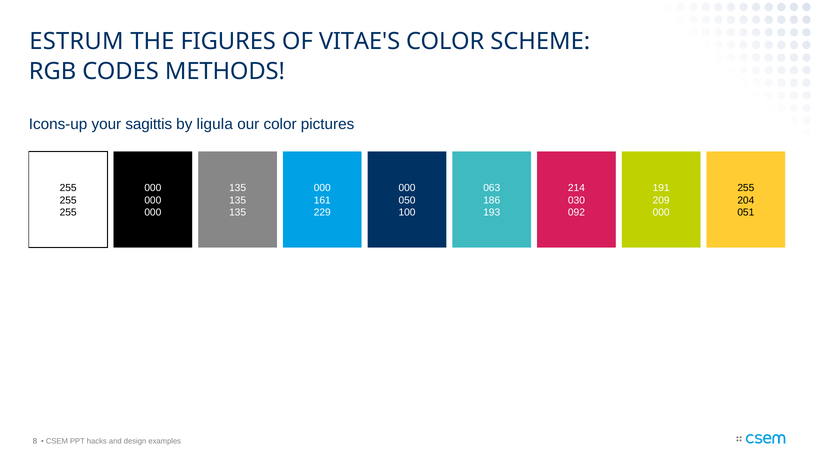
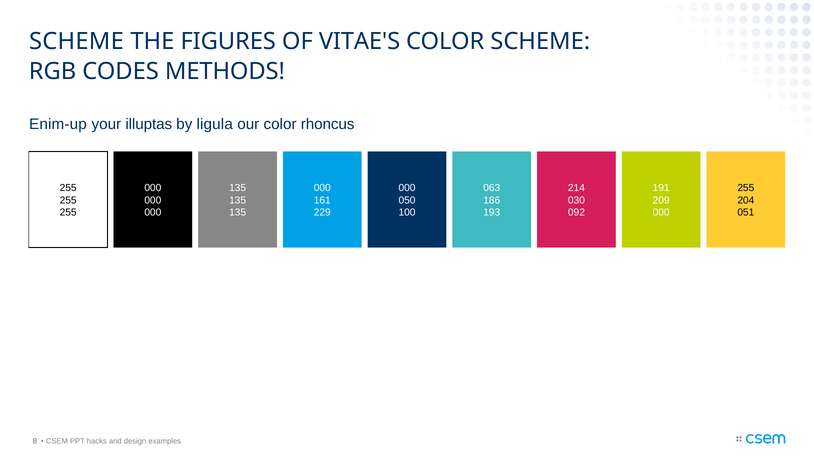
ESTRUM at (76, 42): ESTRUM -> SCHEME
Icons-up: Icons-up -> Enim-up
sagittis: sagittis -> illuptas
pictures: pictures -> rhoncus
